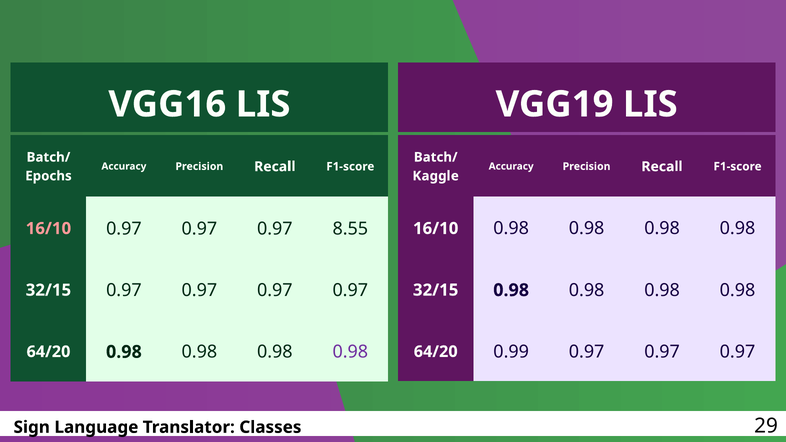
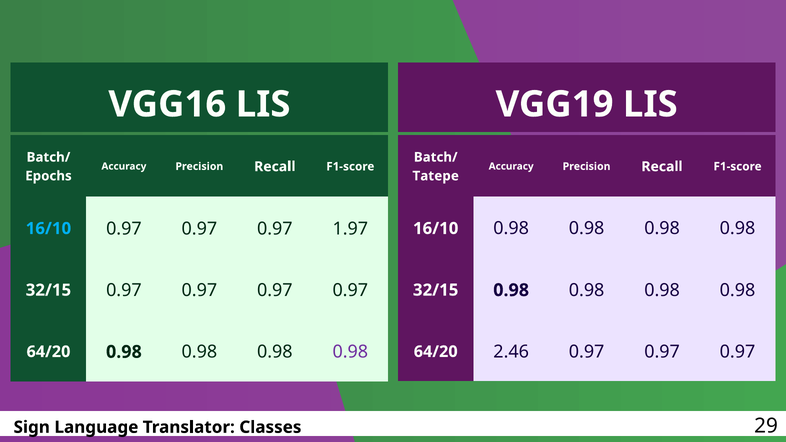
Kaggle: Kaggle -> Tatepe
16/10 at (48, 229) colour: pink -> light blue
8.55: 8.55 -> 1.97
0.99: 0.99 -> 2.46
